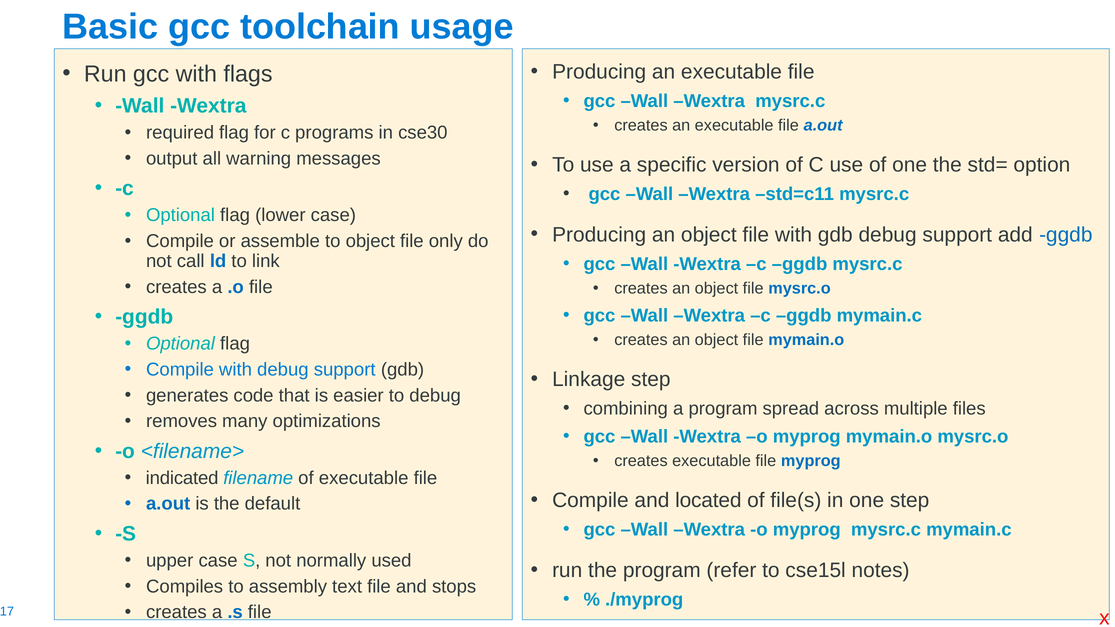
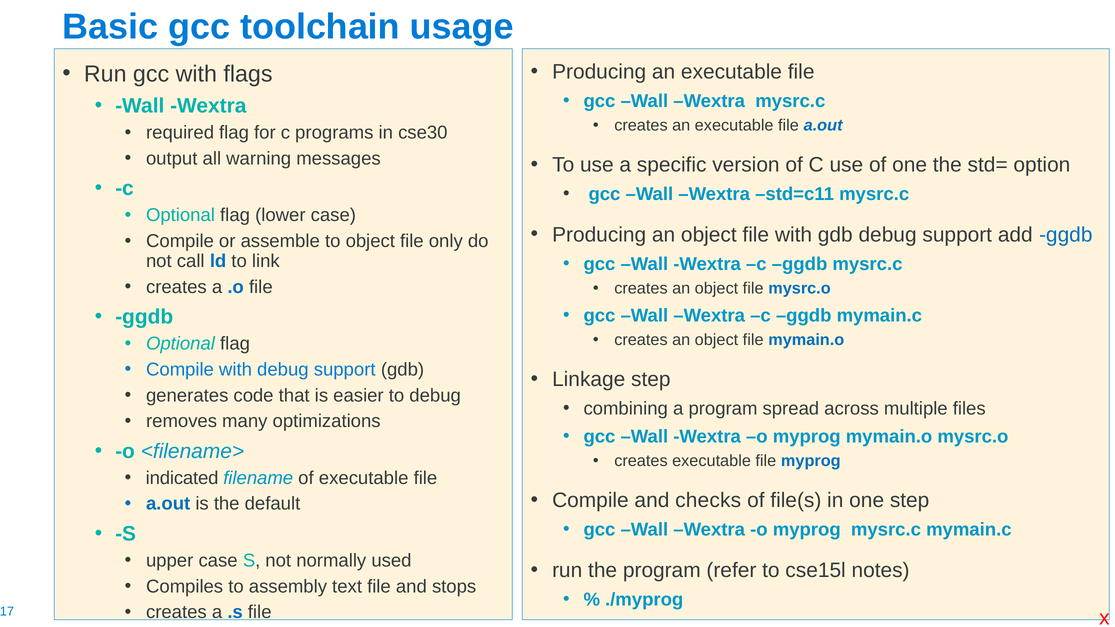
located: located -> checks
